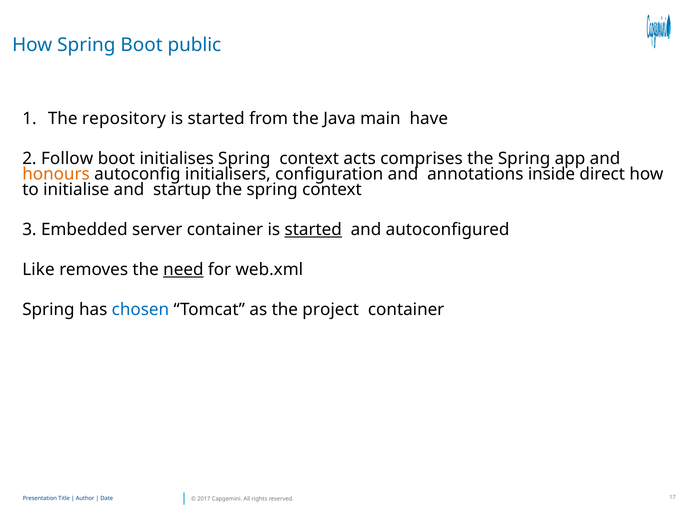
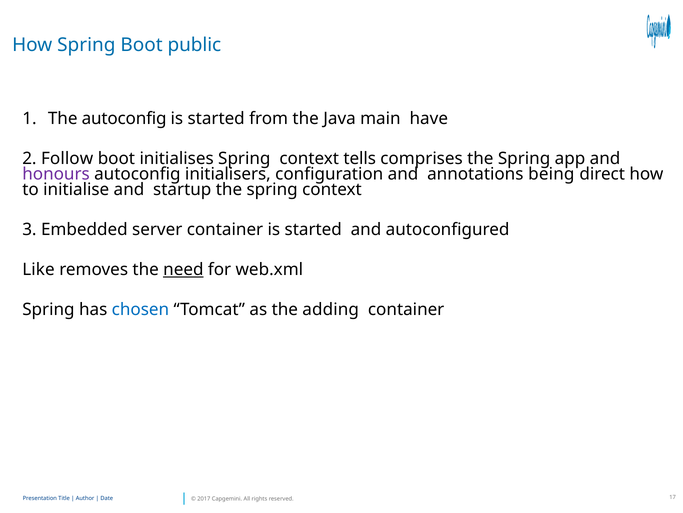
The repository: repository -> autoconfig
acts: acts -> tells
honours colour: orange -> purple
inside: inside -> being
started at (313, 229) underline: present -> none
project: project -> adding
